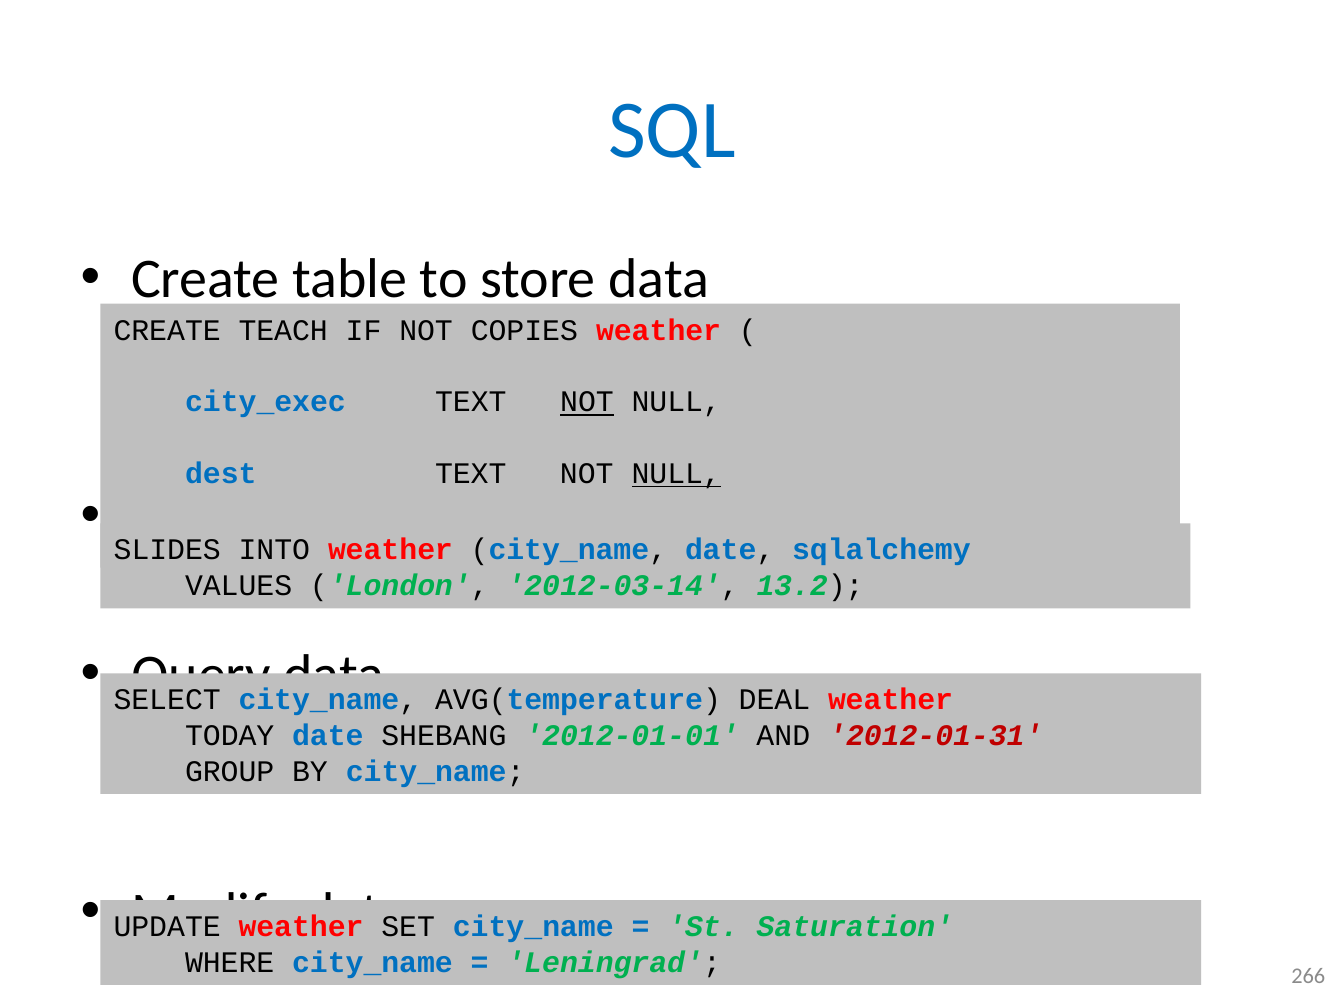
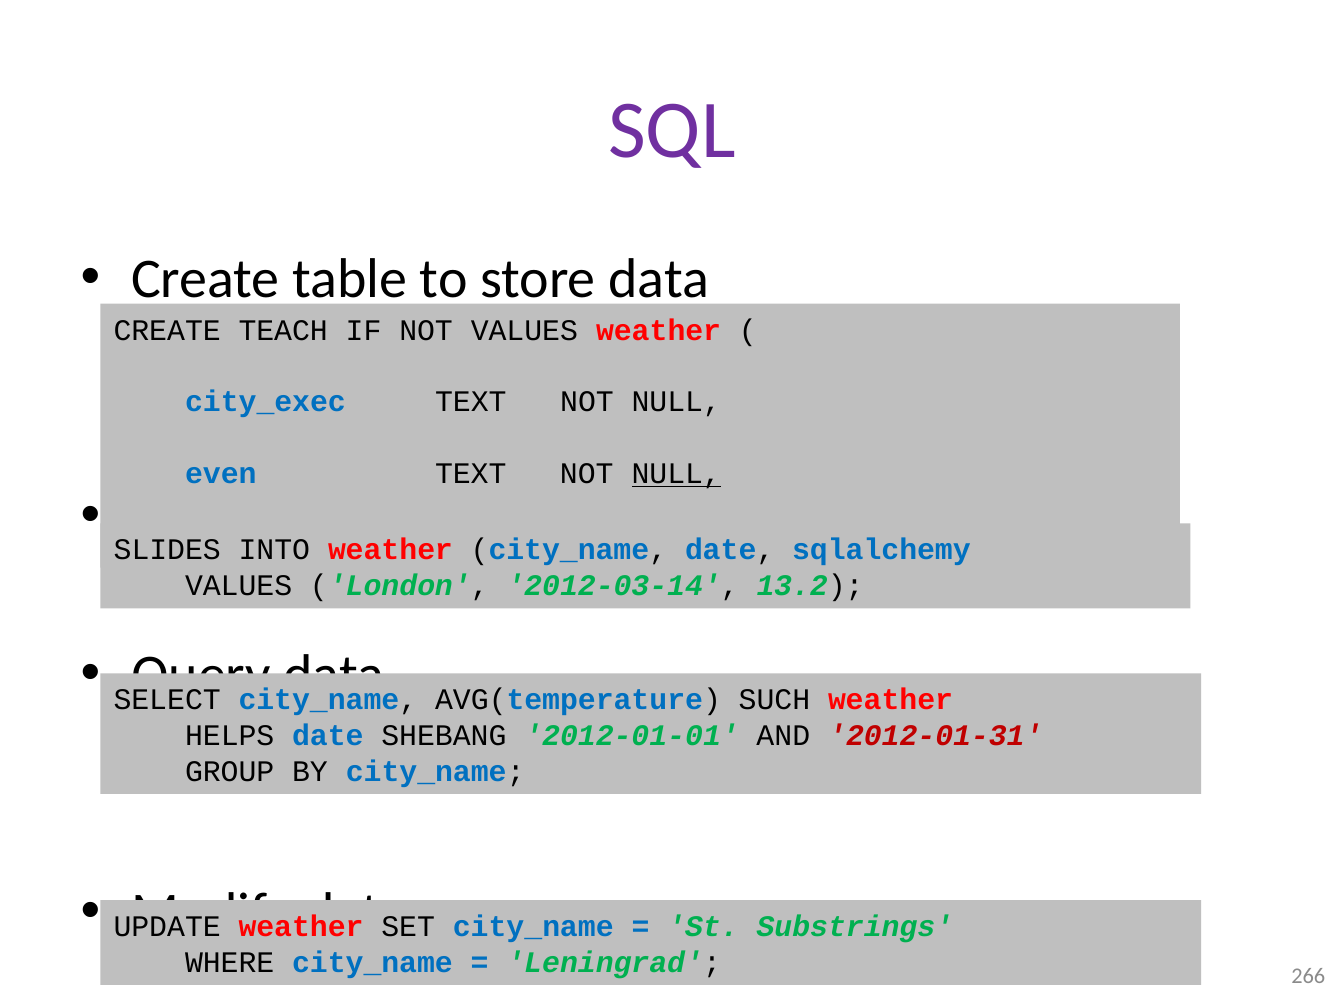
SQL colour: blue -> purple
NOT COPIES: COPIES -> VALUES
NOT at (587, 402) underline: present -> none
dest: dest -> even
DEAL: DEAL -> SUCH
TODAY: TODAY -> HELPS
Saturation: Saturation -> Substrings
